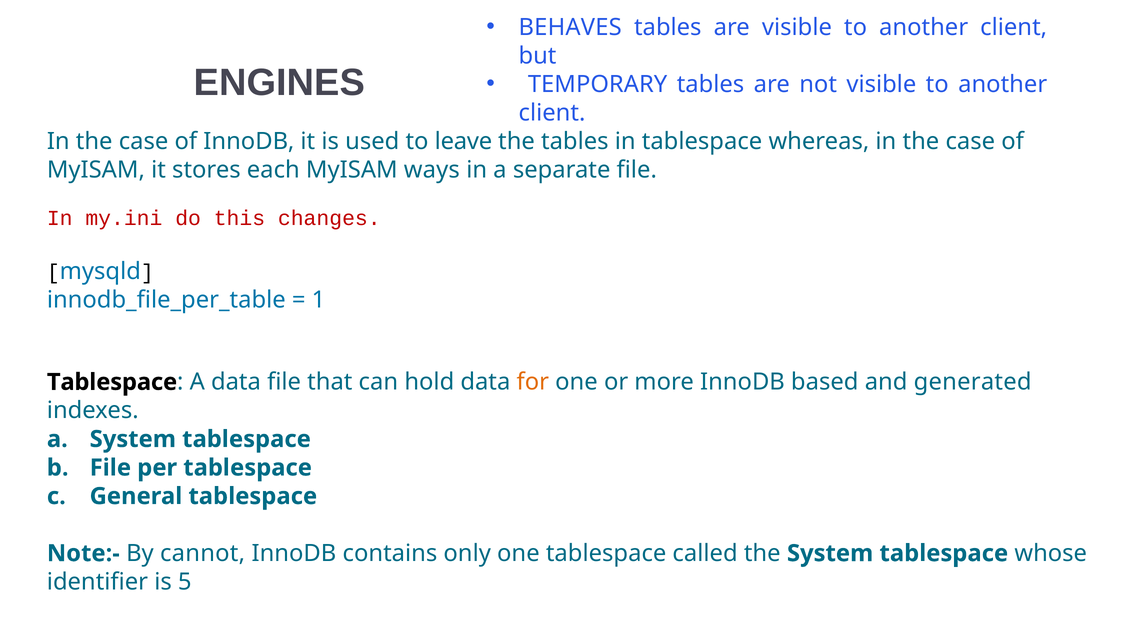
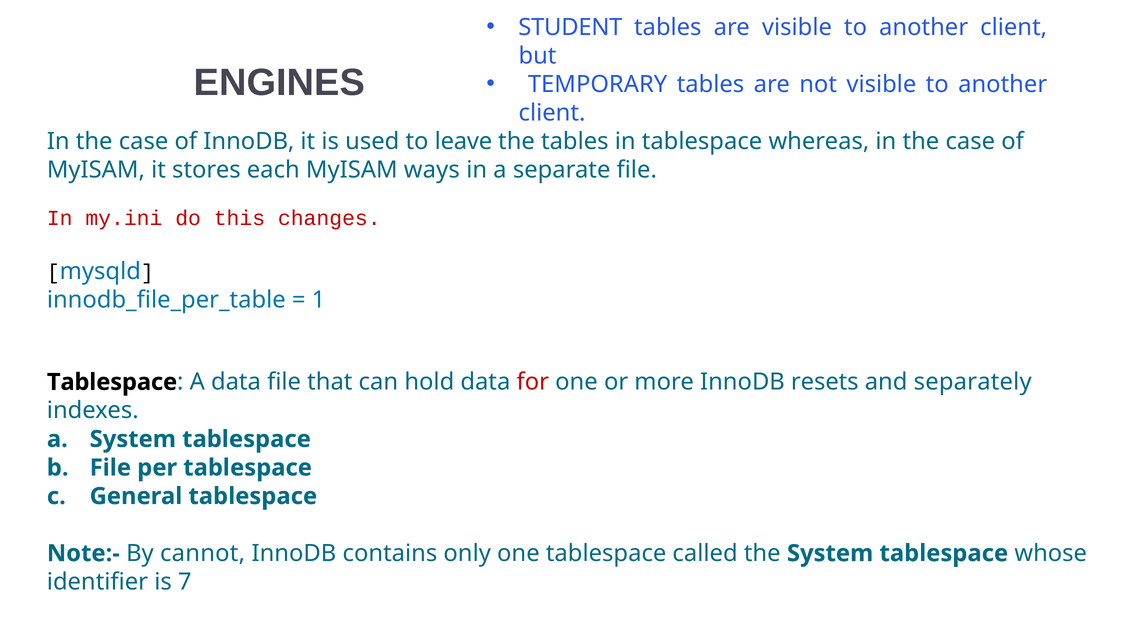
BEHAVES: BEHAVES -> STUDENT
for colour: orange -> red
based: based -> resets
generated: generated -> separately
5: 5 -> 7
